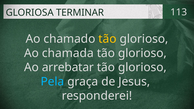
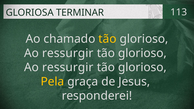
chamada at (68, 53): chamada -> ressurgir
arrebatar at (68, 67): arrebatar -> ressurgir
Pela colour: light blue -> yellow
